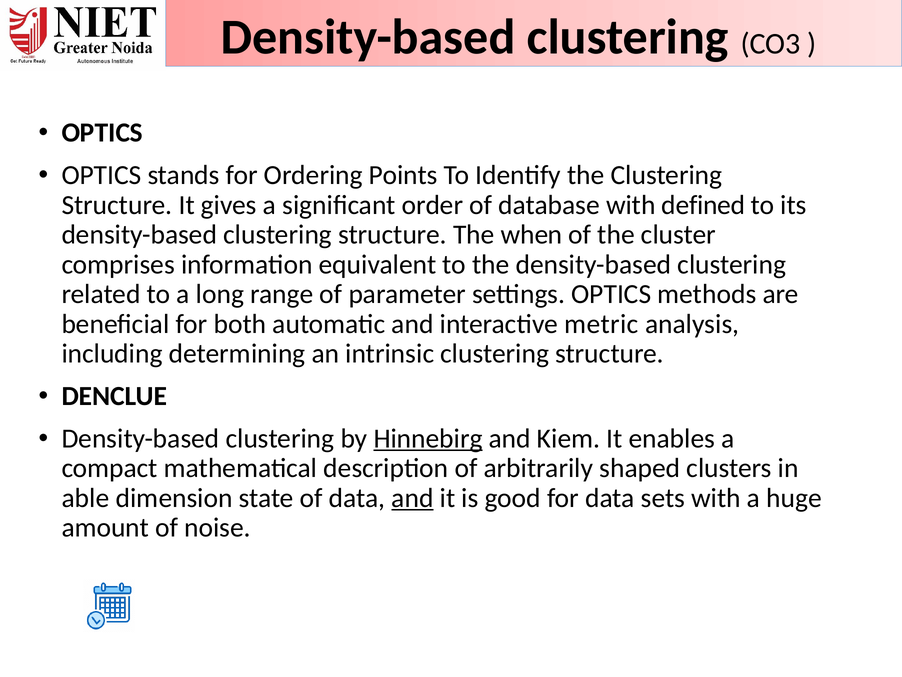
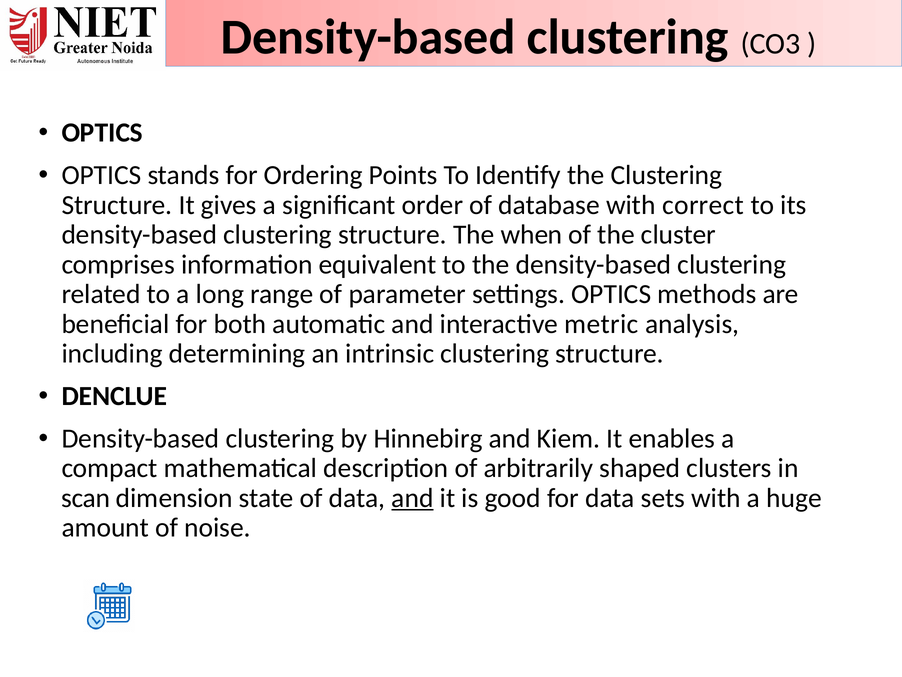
defined: defined -> correct
Hinnebirg underline: present -> none
able: able -> scan
